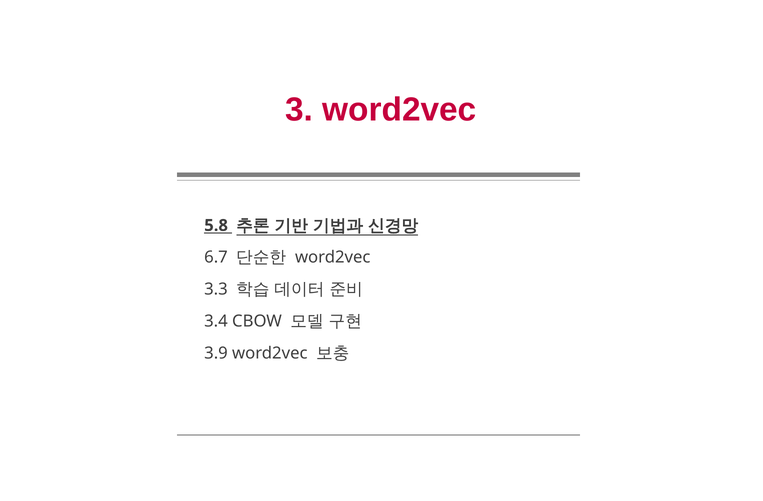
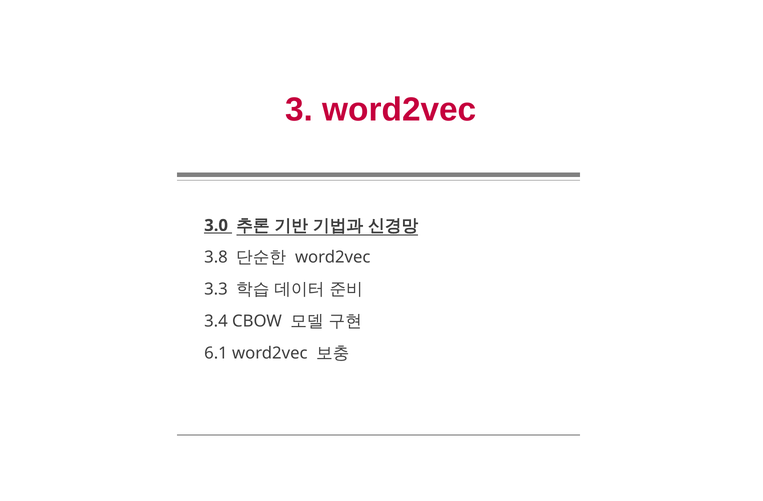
5.8: 5.8 -> 3.0
6.7: 6.7 -> 3.8
3.9: 3.9 -> 6.1
